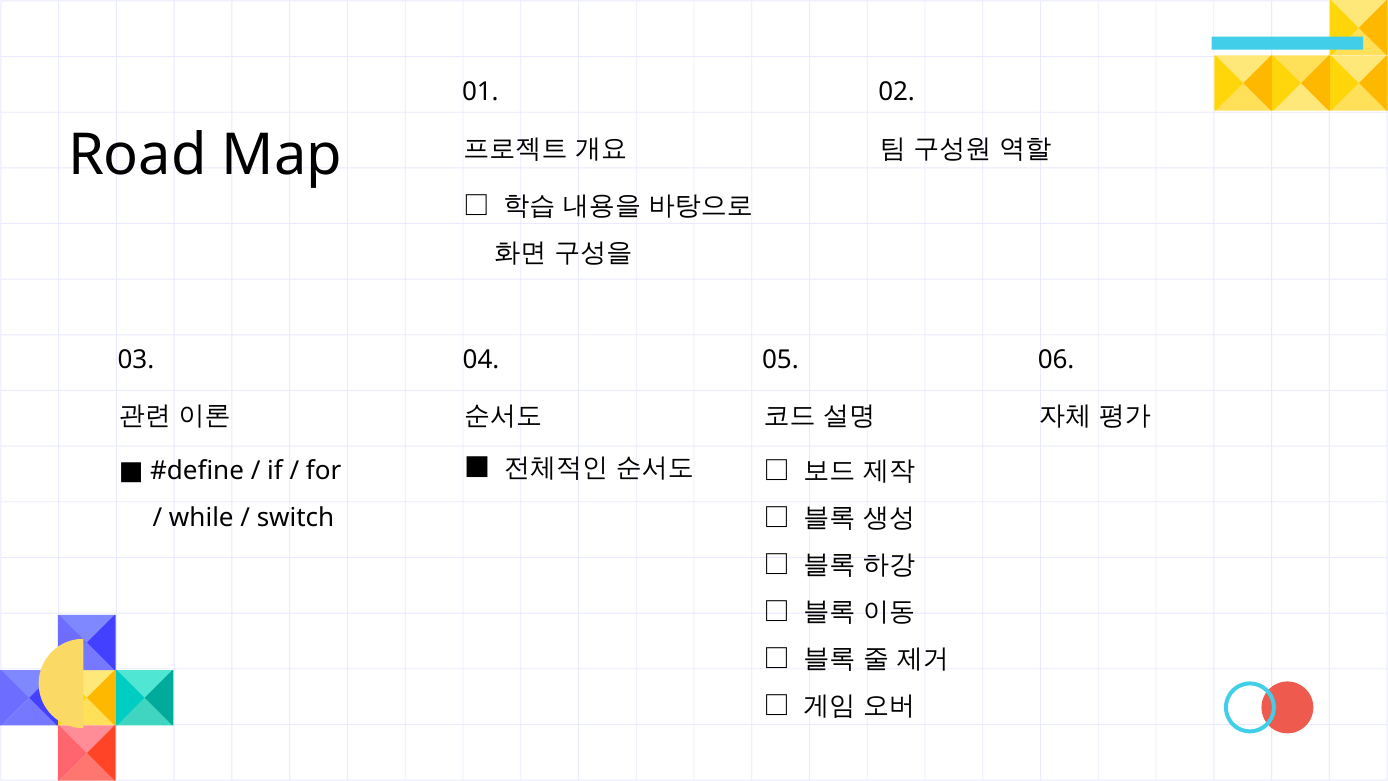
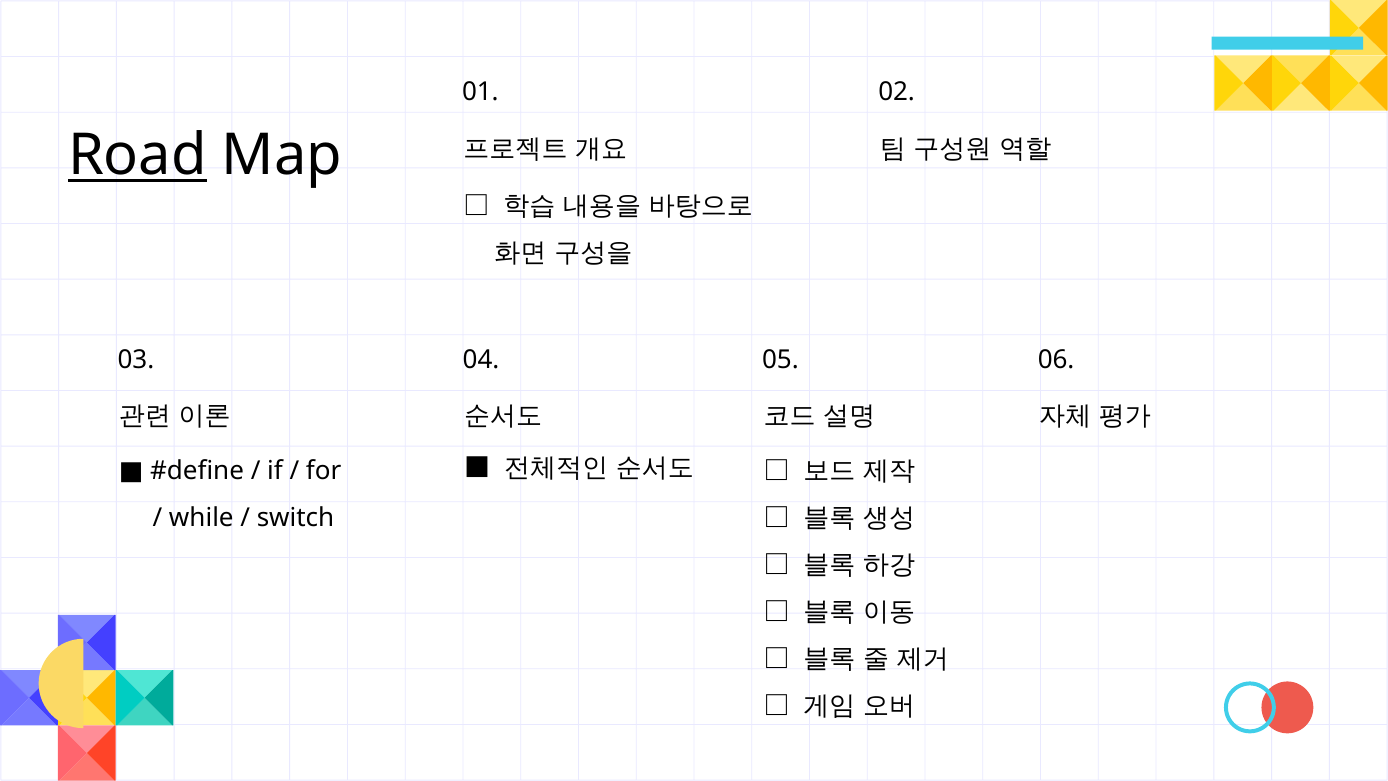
Road underline: none -> present
